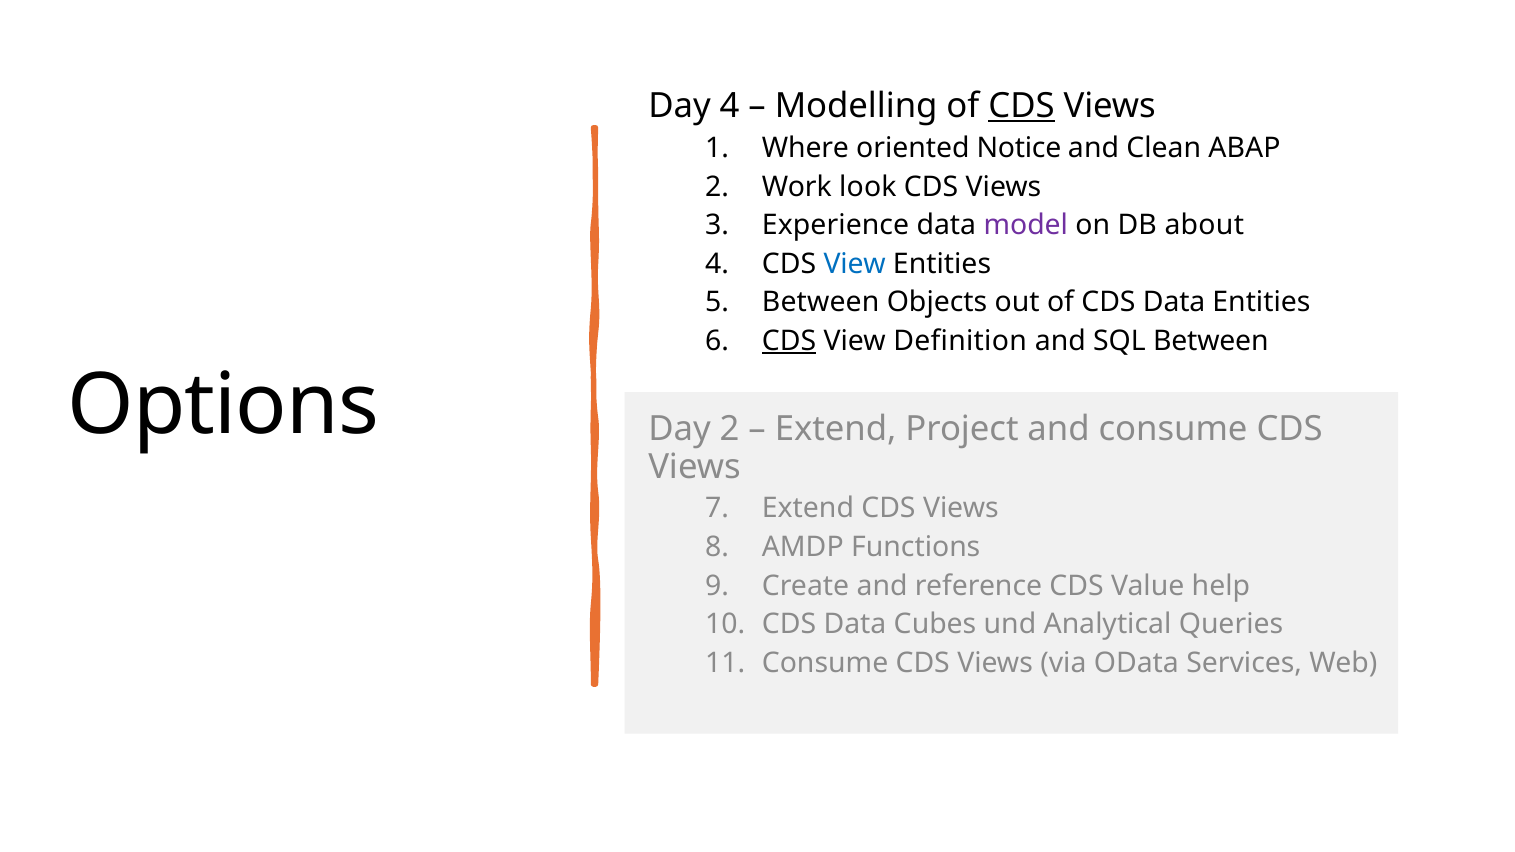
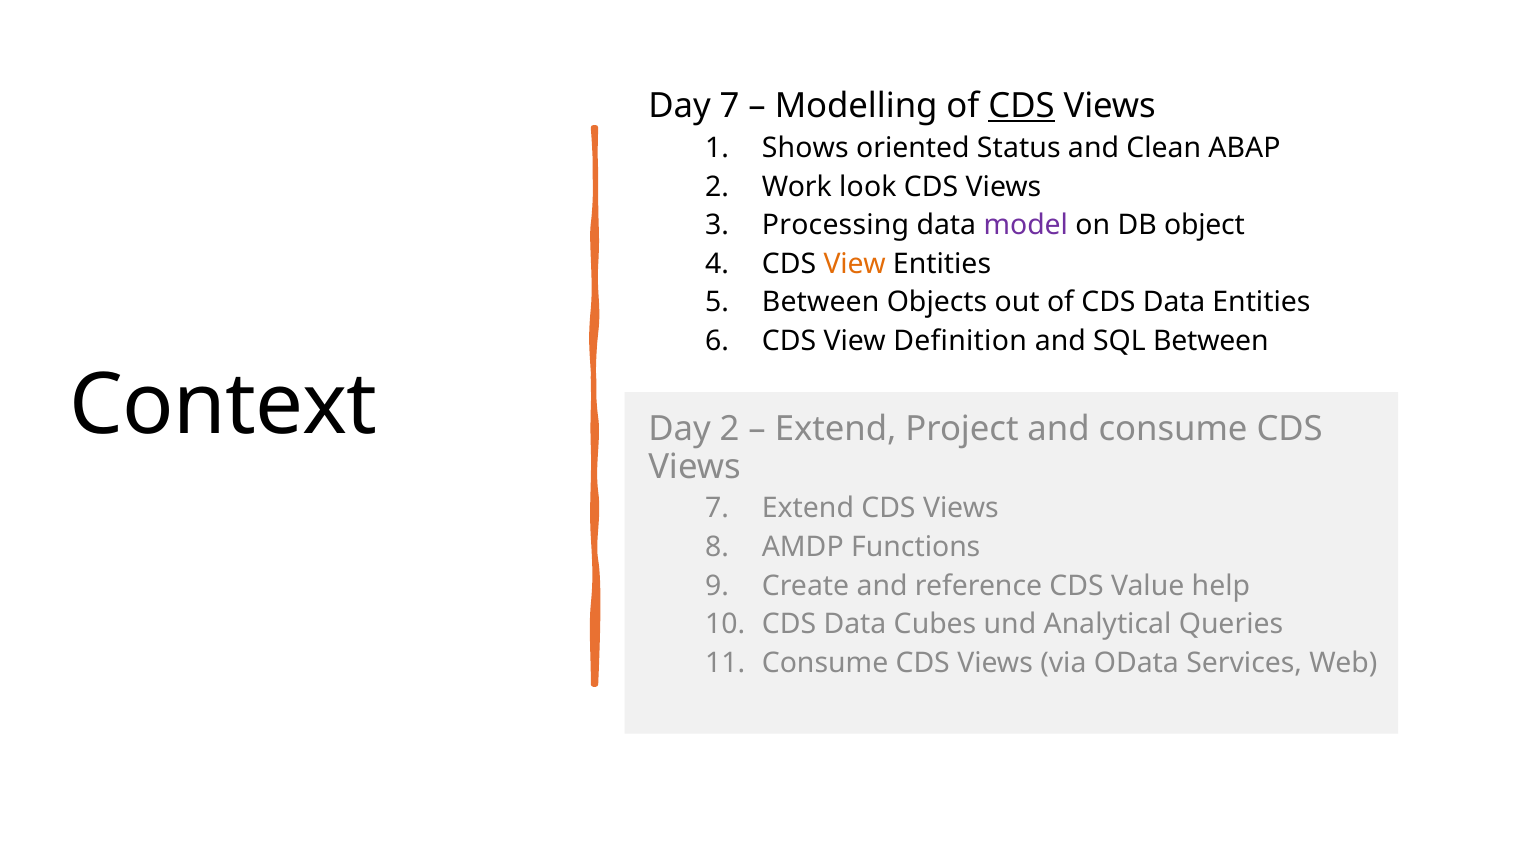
Day 4: 4 -> 7
Where: Where -> Shows
Notice: Notice -> Status
Experience: Experience -> Processing
about: about -> object
View at (855, 264) colour: blue -> orange
CDS at (789, 341) underline: present -> none
Options: Options -> Context
